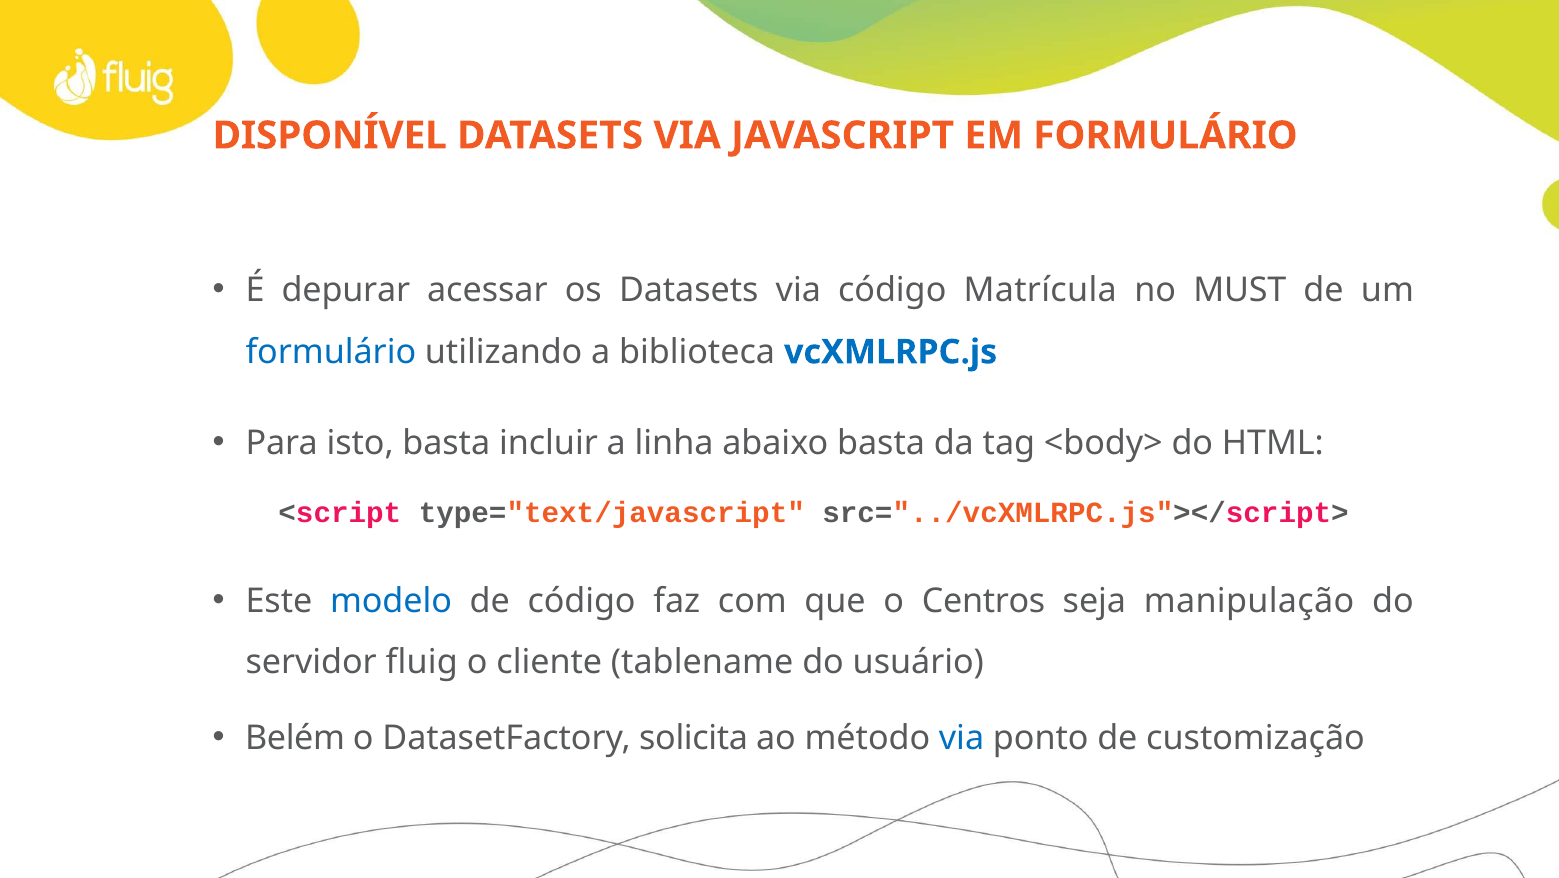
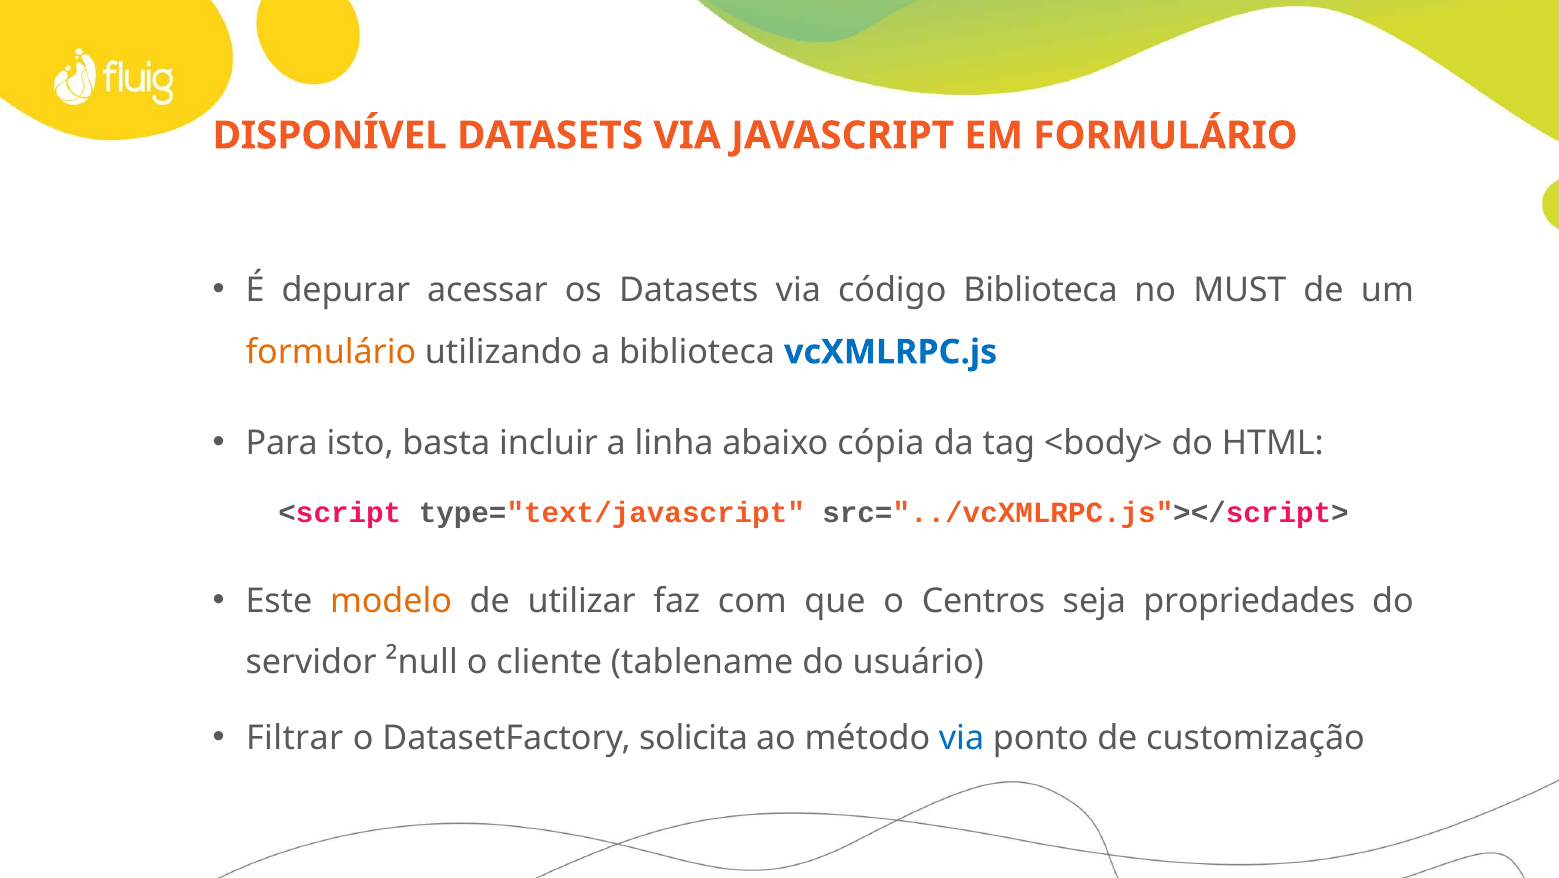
código Matrícula: Matrícula -> Biblioteca
formulário at (331, 352) colour: blue -> orange
abaixo basta: basta -> cópia
modelo colour: blue -> orange
de código: código -> utilizar
manipulação: manipulação -> propriedades
fluig: fluig -> ²null
Belém: Belém -> Filtrar
